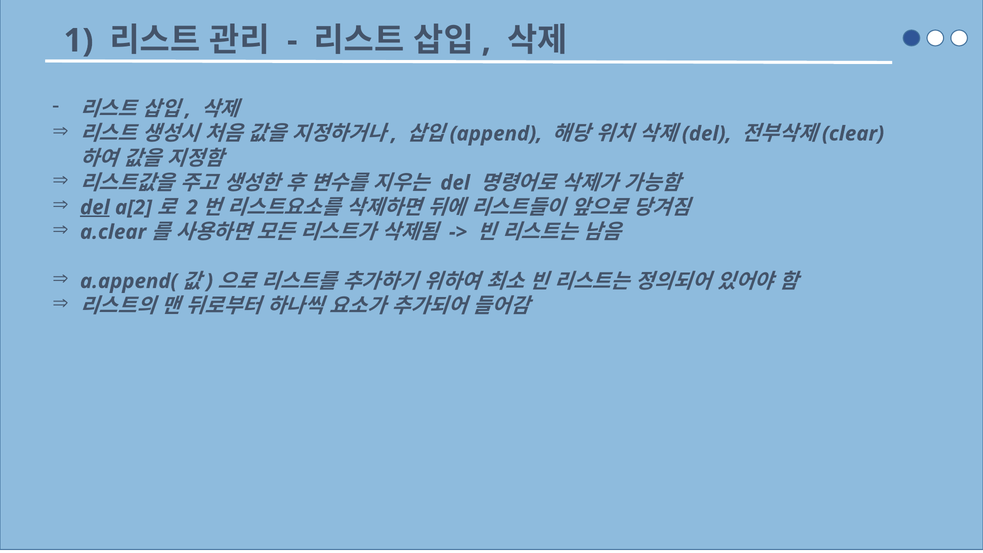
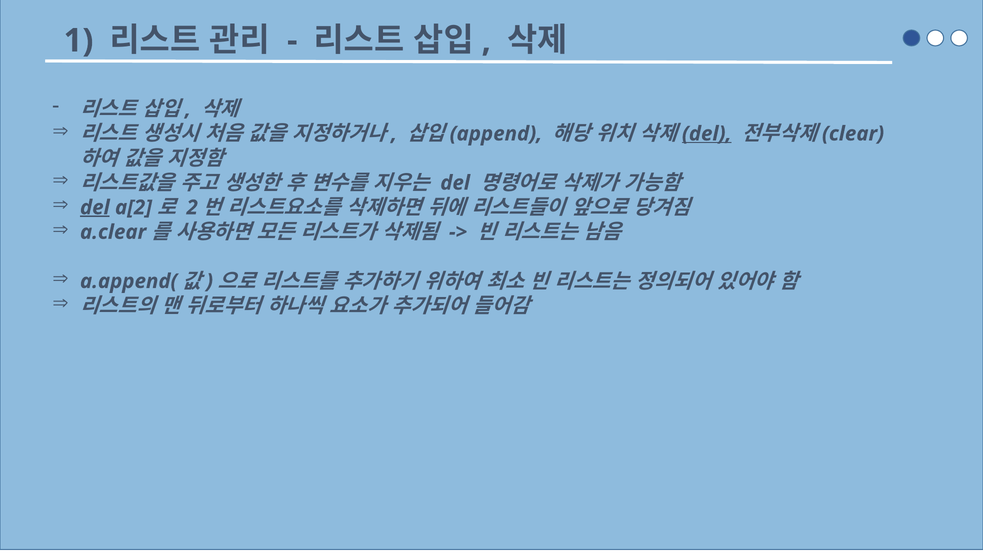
del at (707, 134) underline: none -> present
